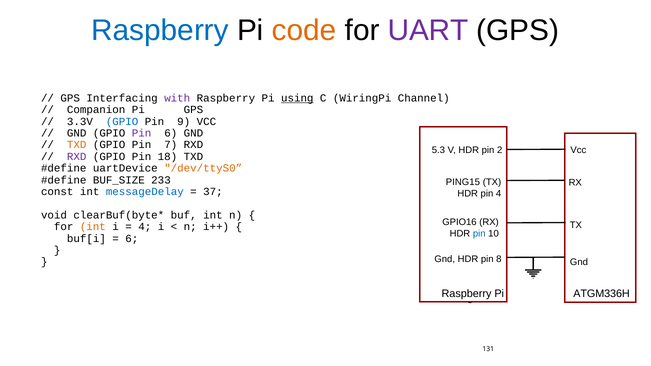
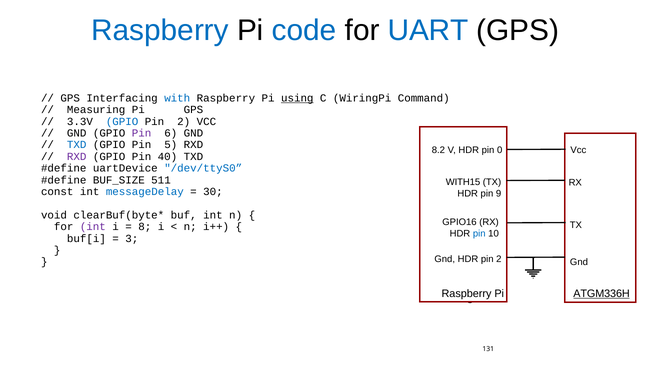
code colour: orange -> blue
UART colour: purple -> blue
with colour: purple -> blue
Channel: Channel -> Command
Companion: Companion -> Measuring
9 at (184, 122): 9 -> 2
TXD at (77, 145) colour: orange -> blue
7: 7 -> 5
5.3: 5.3 -> 8.2
2: 2 -> 0
18: 18 -> 40
/dev/ttyS0 colour: orange -> blue
233: 233 -> 511
PING15: PING15 -> WITH15
37: 37 -> 30
4 at (499, 194): 4 -> 9
int at (93, 227) colour: orange -> purple
4 at (145, 227): 4 -> 8
6 at (132, 239): 6 -> 3
8 at (499, 259): 8 -> 2
ATGM336H underline: none -> present
